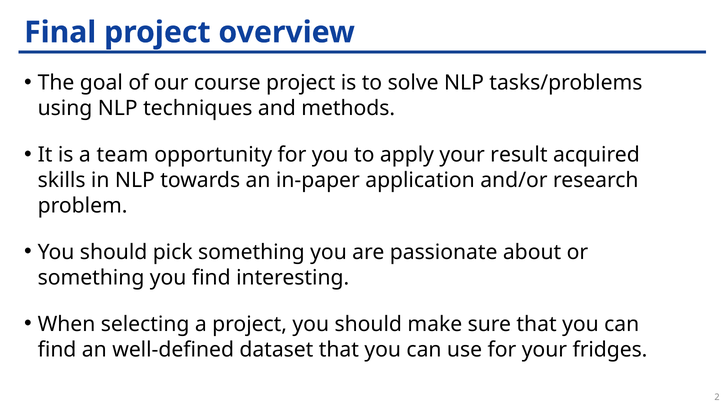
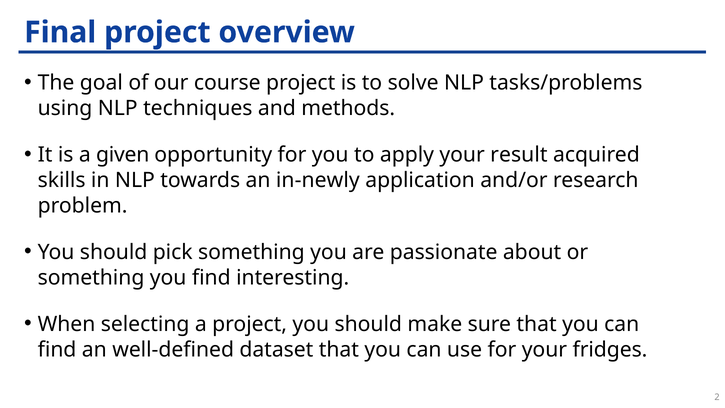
team: team -> given
in-paper: in-paper -> in-newly
